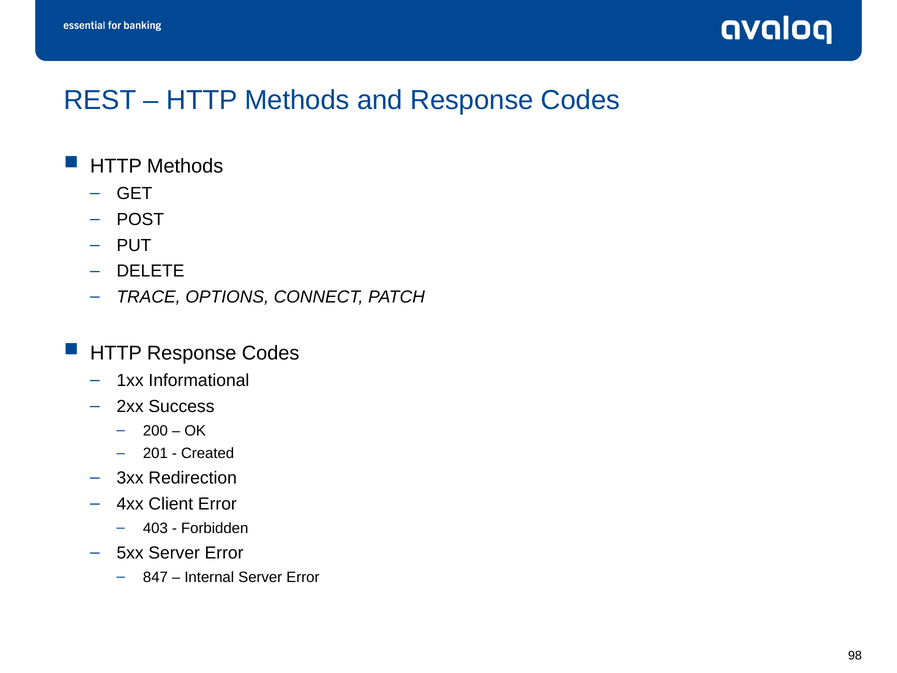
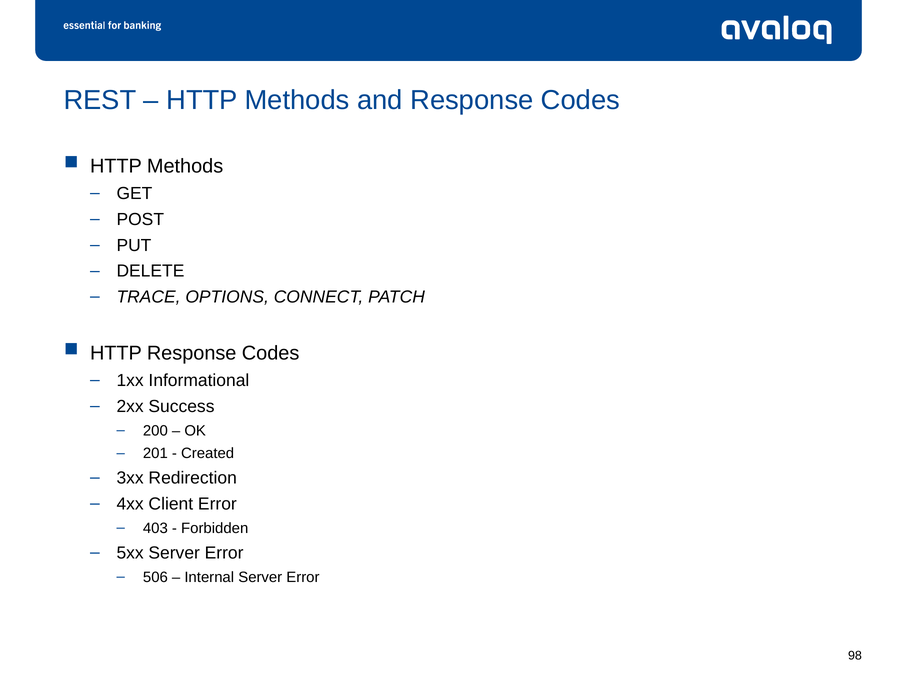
847: 847 -> 506
